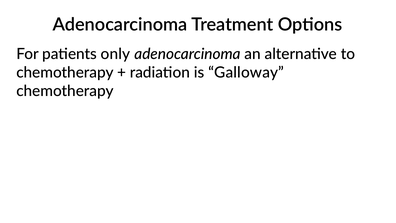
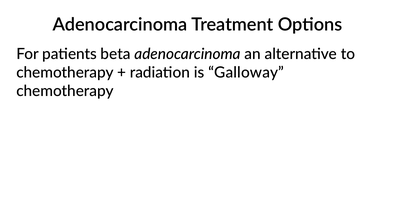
only: only -> beta
